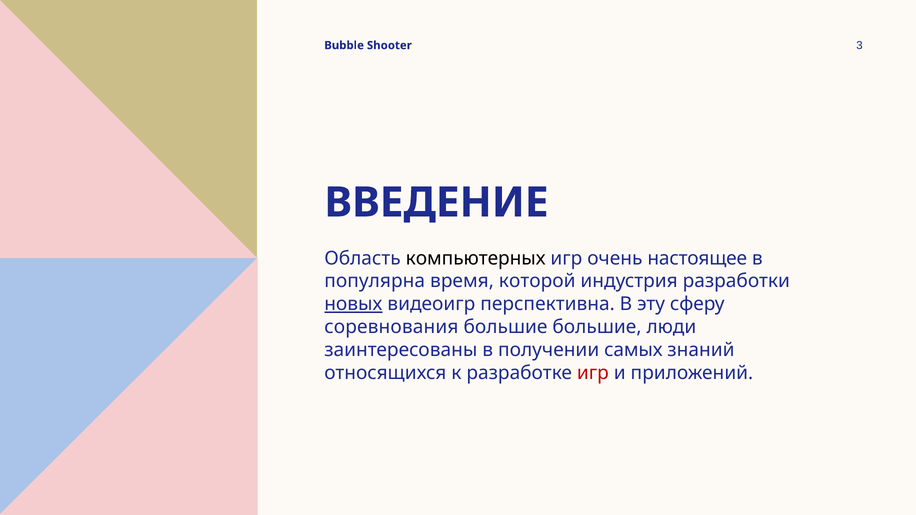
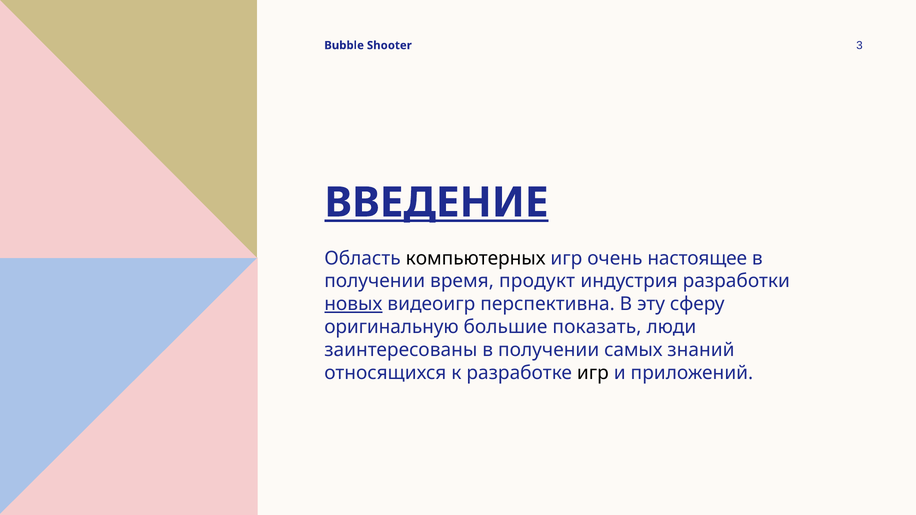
ВВЕДЕНИЕ underline: none -> present
популярна at (375, 281): популярна -> получении
которой: которой -> продукт
соревнования: соревнования -> оригинальную
большие большие: большие -> показать
игр at (593, 373) colour: red -> black
